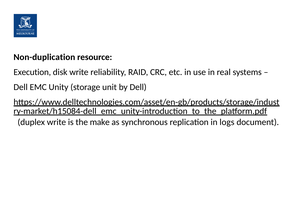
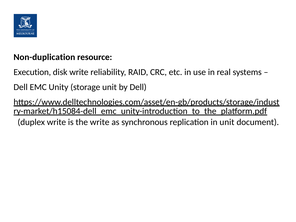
the make: make -> write
in logs: logs -> unit
